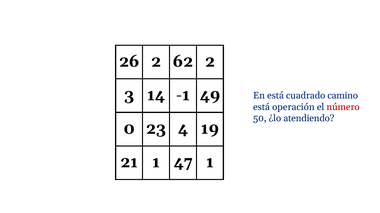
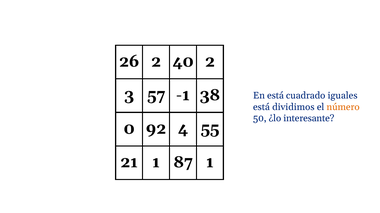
62: 62 -> 40
14: 14 -> 57
49: 49 -> 38
camino: camino -> iguales
operación: operación -> dividimos
número colour: red -> orange
atendiendo: atendiendo -> interesante
23: 23 -> 92
19: 19 -> 55
47: 47 -> 87
